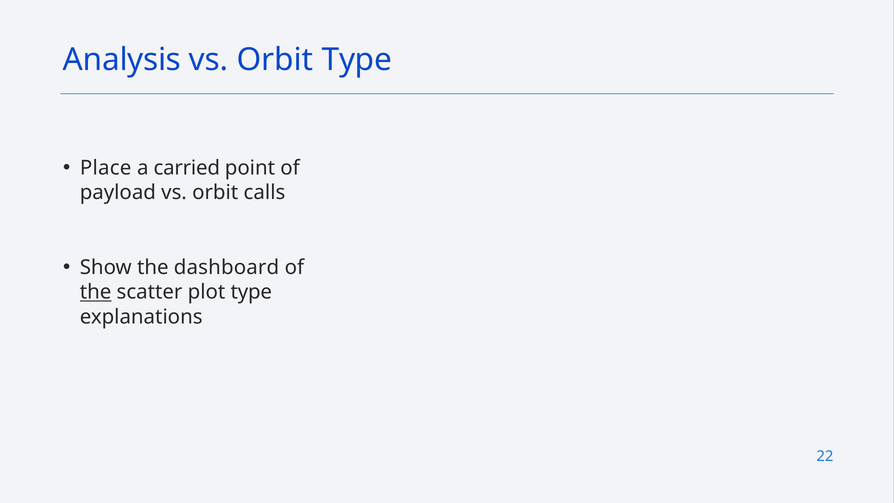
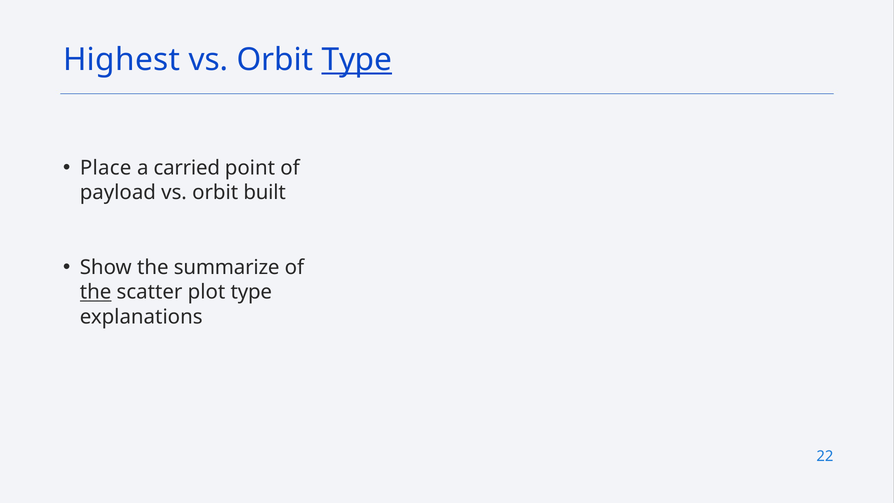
Analysis: Analysis -> Highest
Type at (357, 60) underline: none -> present
calls: calls -> built
dashboard: dashboard -> summarize
